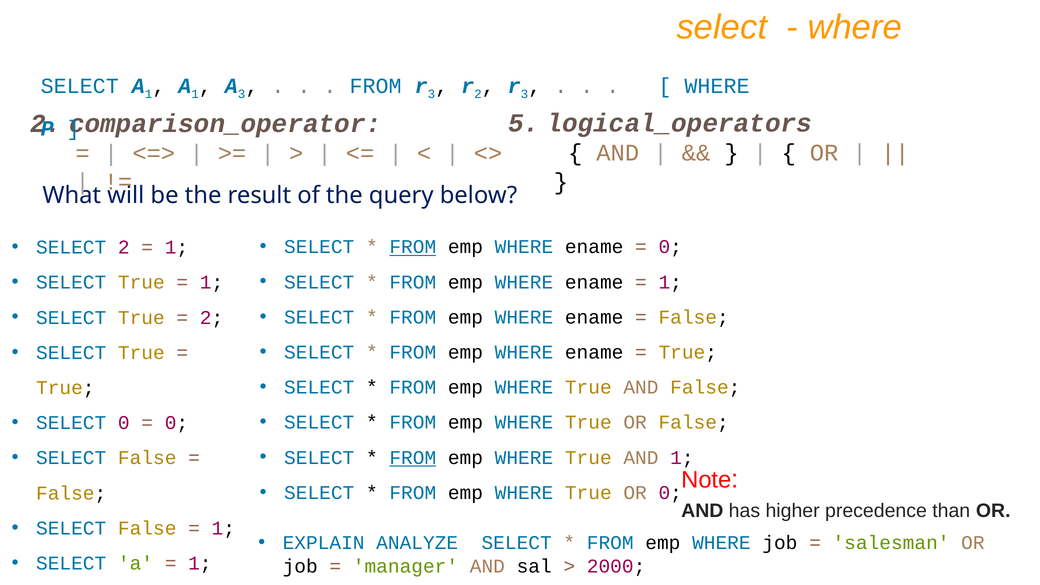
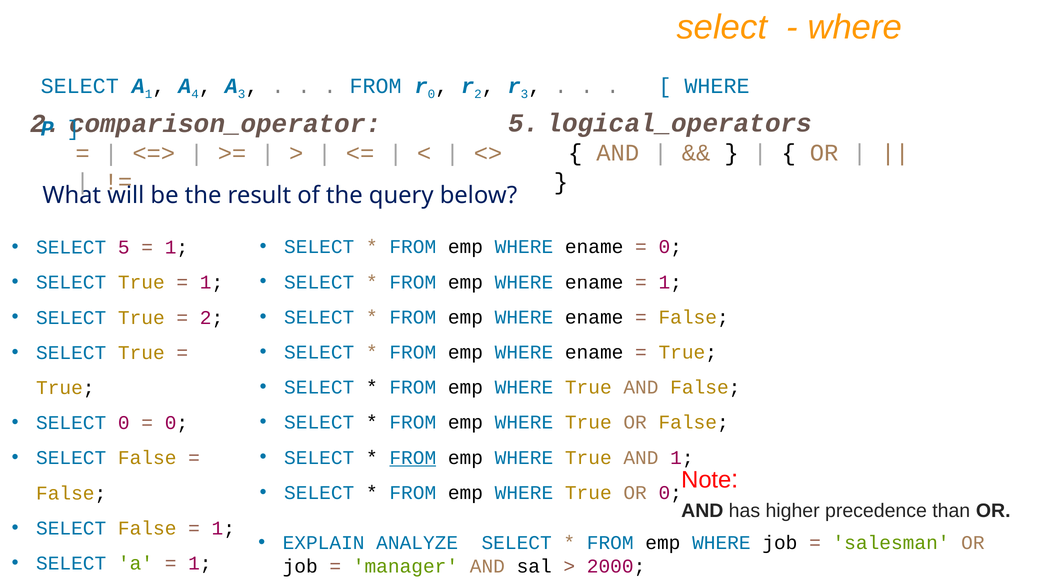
1 at (195, 94): 1 -> 4
3 at (431, 94): 3 -> 0
FROM at (413, 247) underline: present -> none
SELECT 2: 2 -> 5
